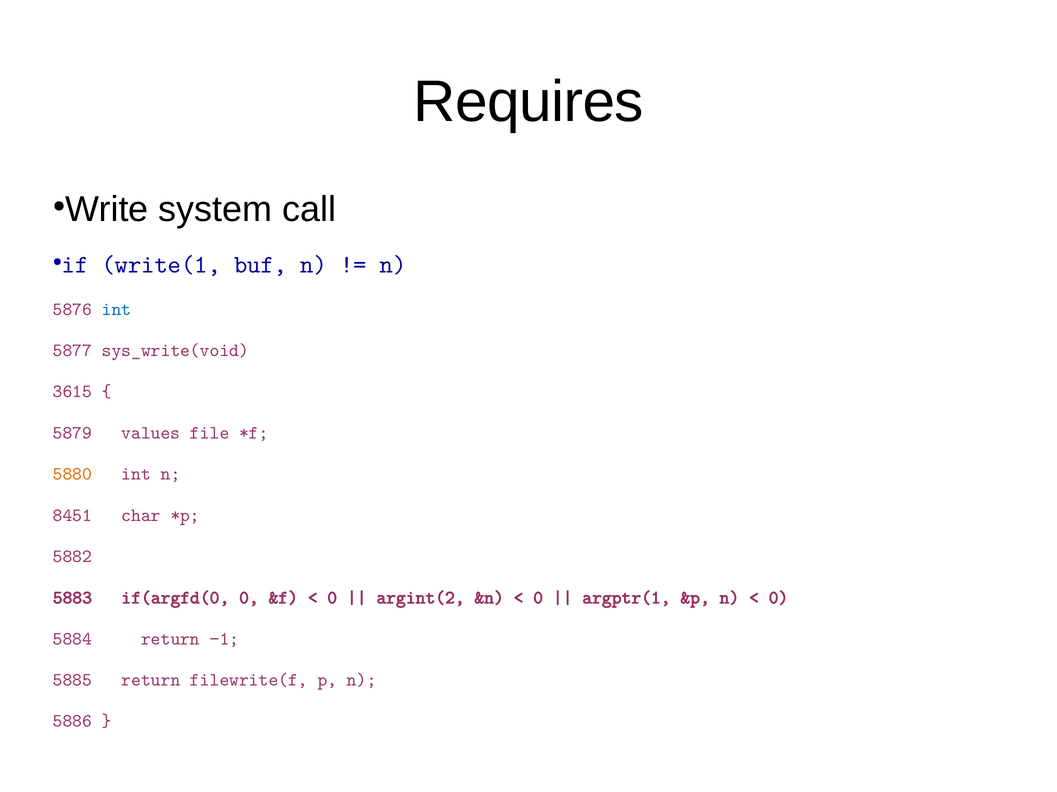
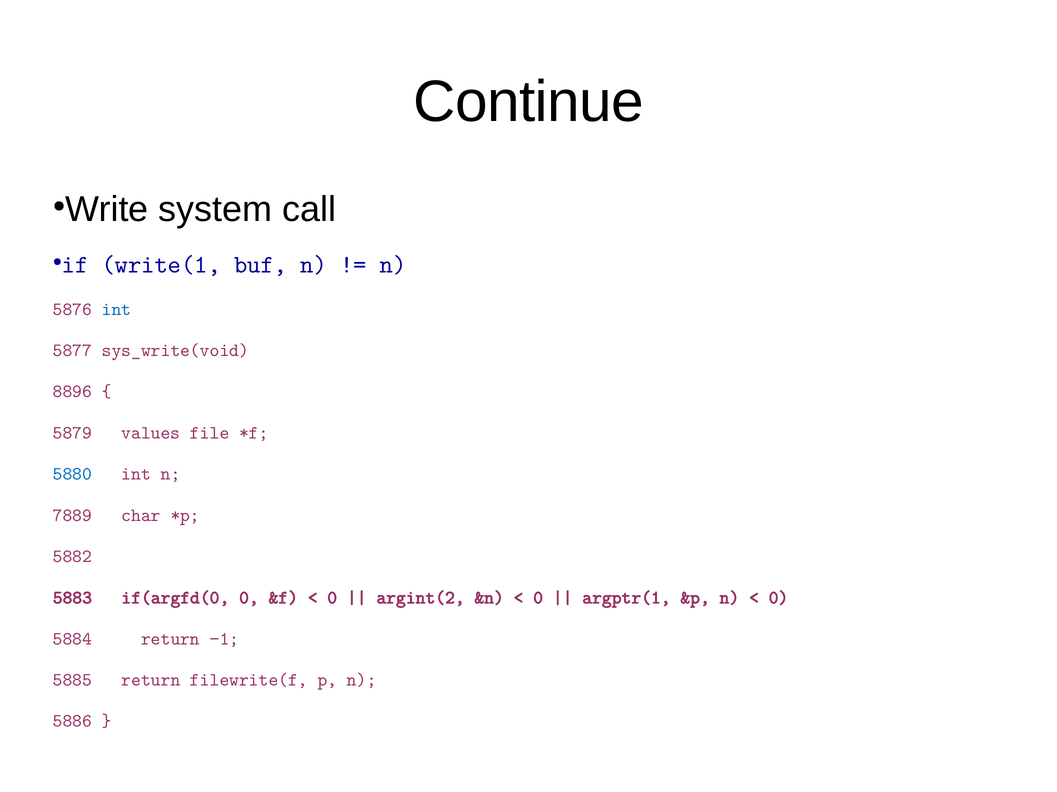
Requires: Requires -> Continue
3615: 3615 -> 8896
5880 colour: orange -> blue
8451: 8451 -> 7889
